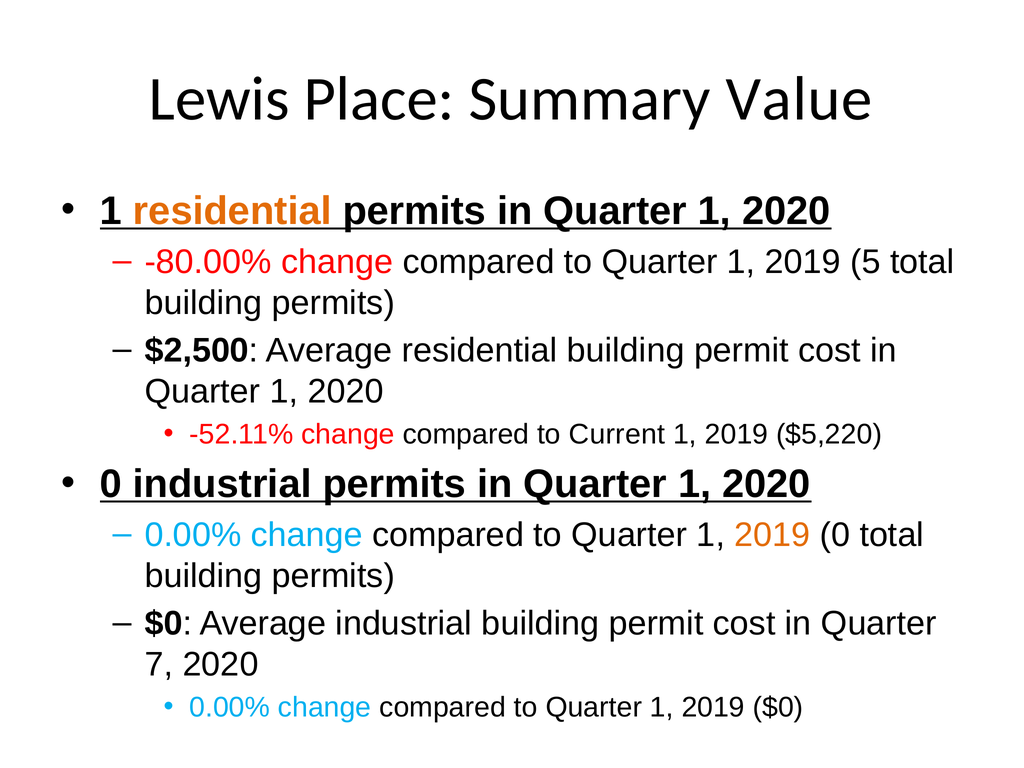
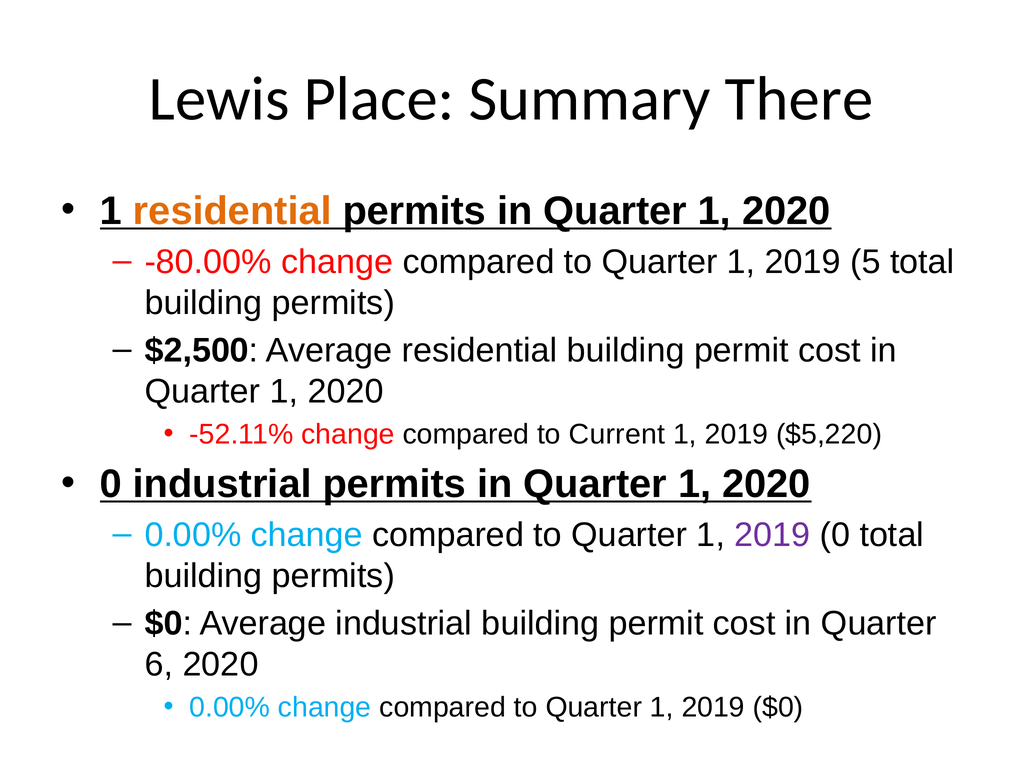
Value: Value -> There
2019 at (772, 535) colour: orange -> purple
7: 7 -> 6
